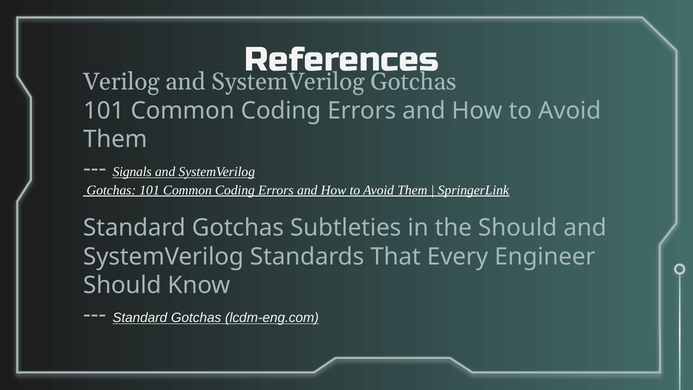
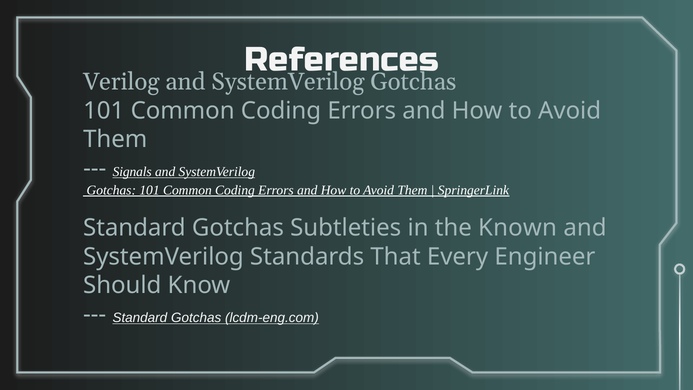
the Should: Should -> Known
